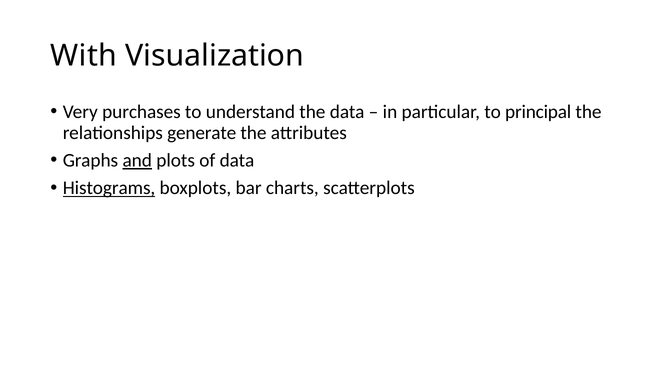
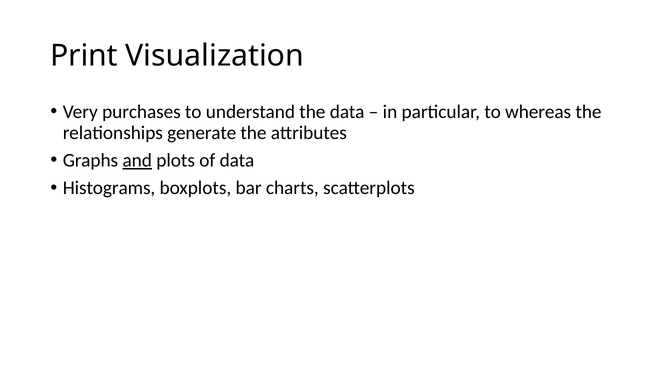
With: With -> Print
principal: principal -> whereas
Histograms underline: present -> none
